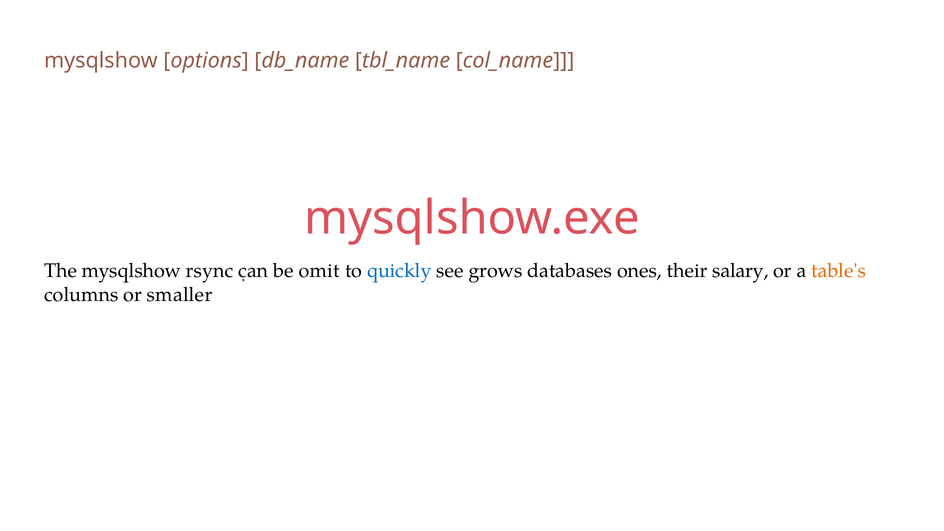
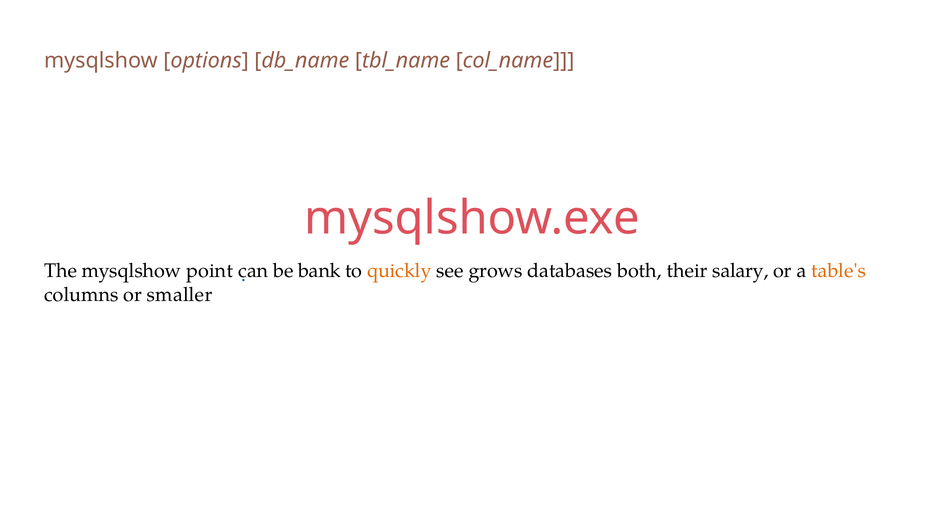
rsync: rsync -> point
omit: omit -> bank
quickly colour: blue -> orange
ones: ones -> both
